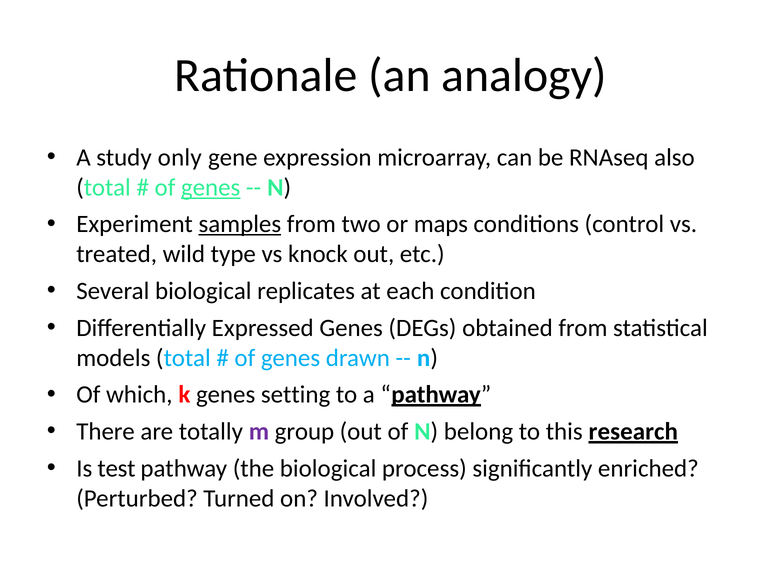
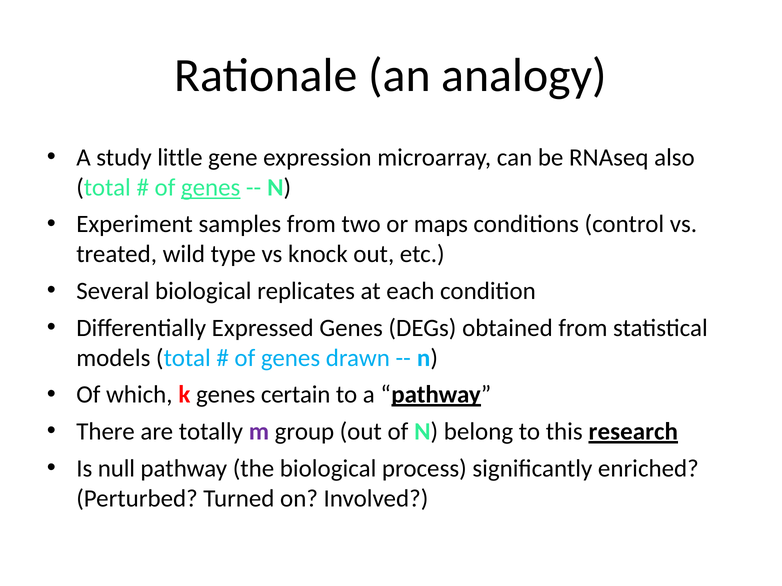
only: only -> little
samples underline: present -> none
setting: setting -> certain
test: test -> null
